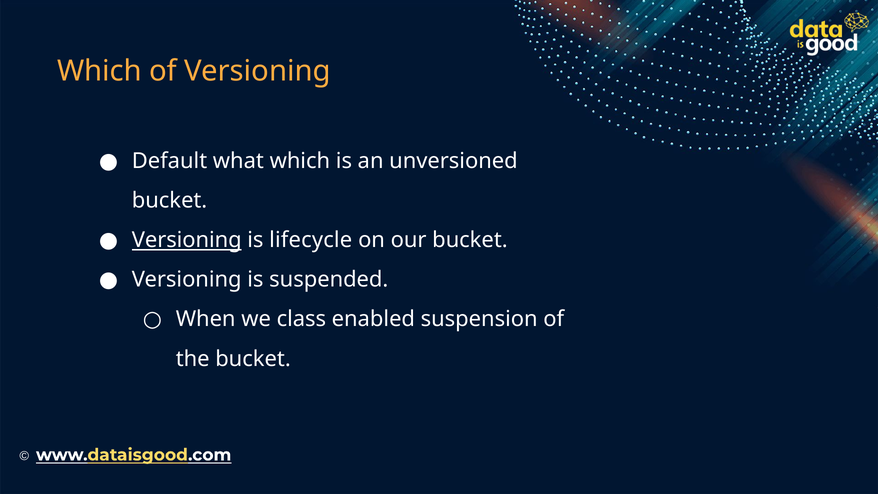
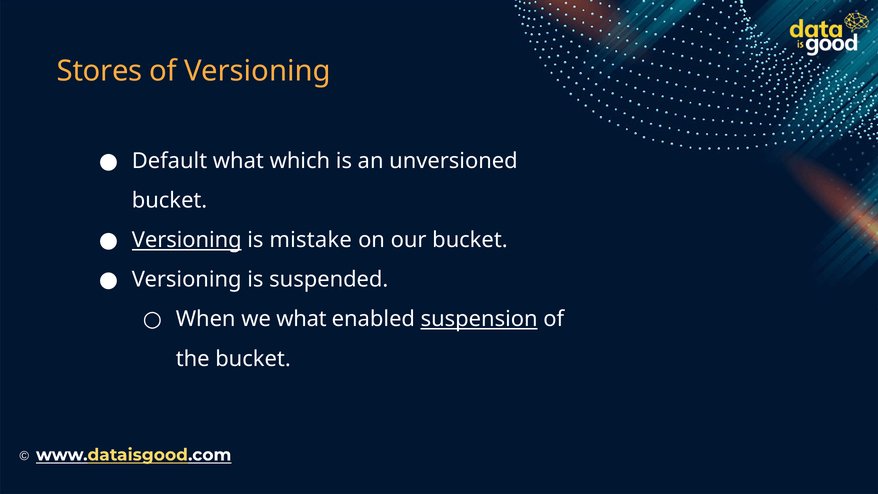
Which at (100, 71): Which -> Stores
lifecycle: lifecycle -> mistake
we class: class -> what
suspension underline: none -> present
